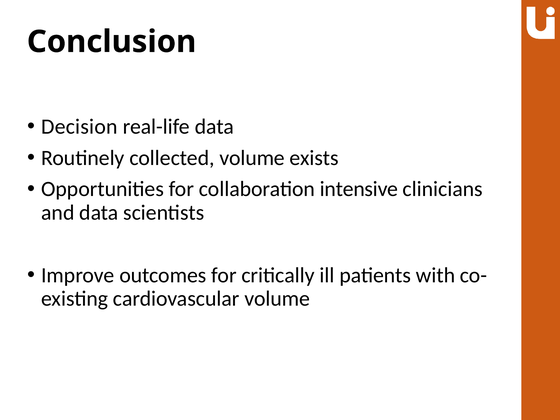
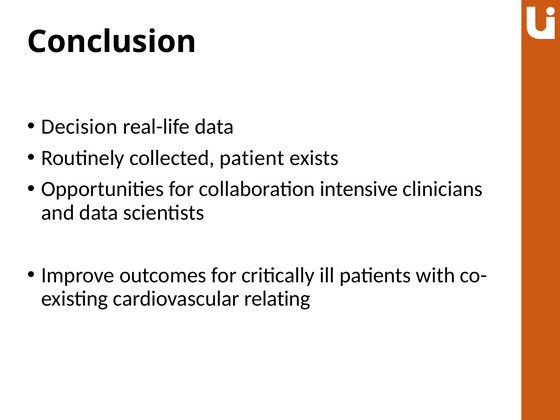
collected volume: volume -> patient
cardiovascular volume: volume -> relating
